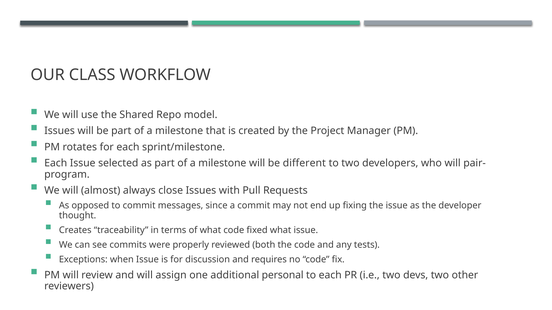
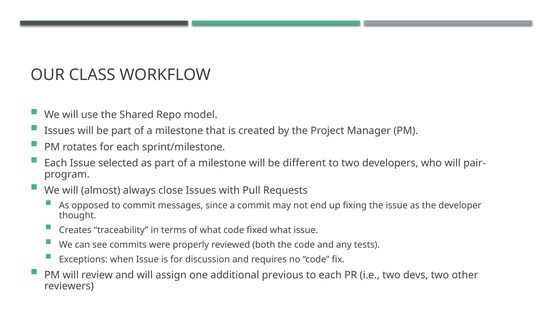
personal: personal -> previous
